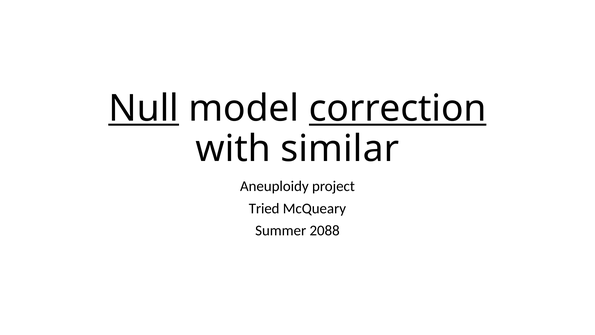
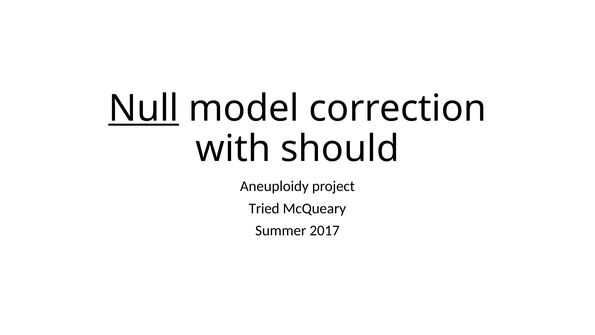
correction underline: present -> none
similar: similar -> should
2088: 2088 -> 2017
